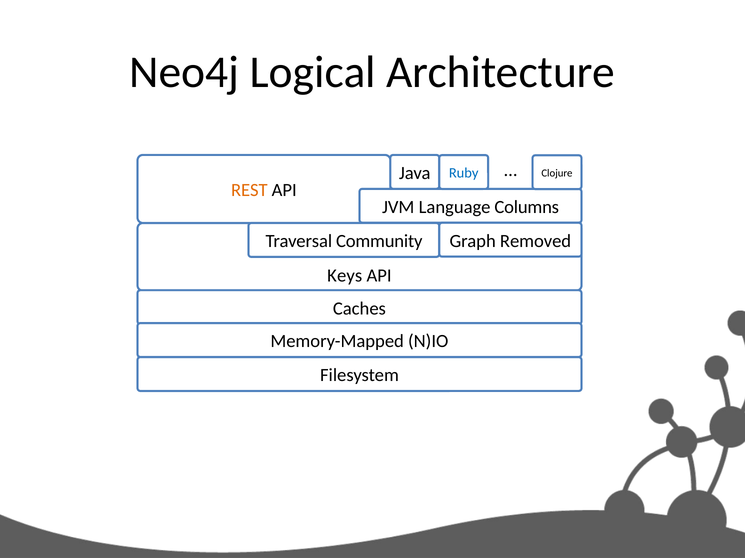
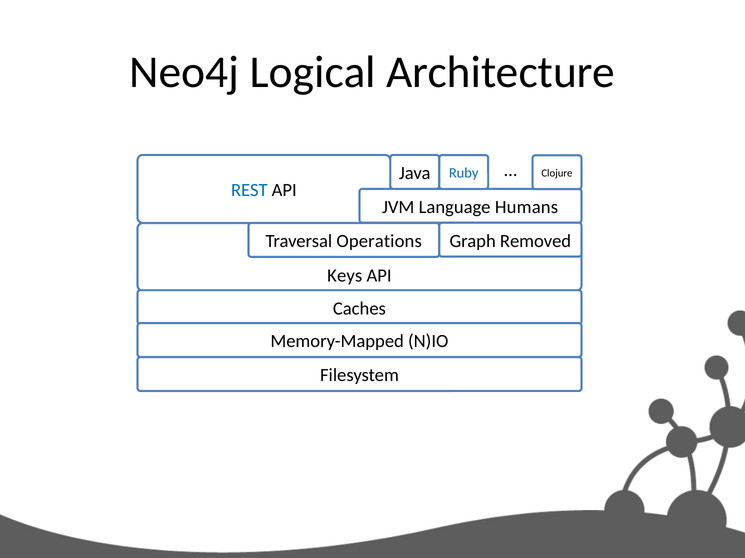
REST colour: orange -> blue
Columns: Columns -> Humans
Community: Community -> Operations
